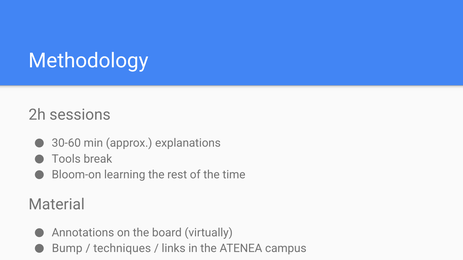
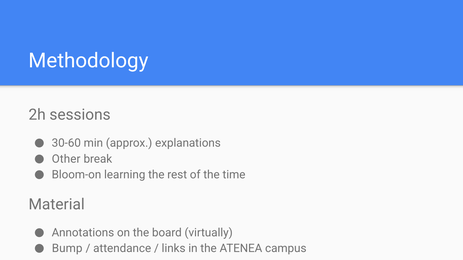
Tools: Tools -> Other
techniques: techniques -> attendance
